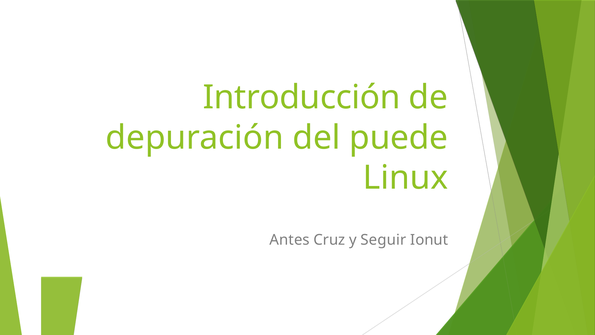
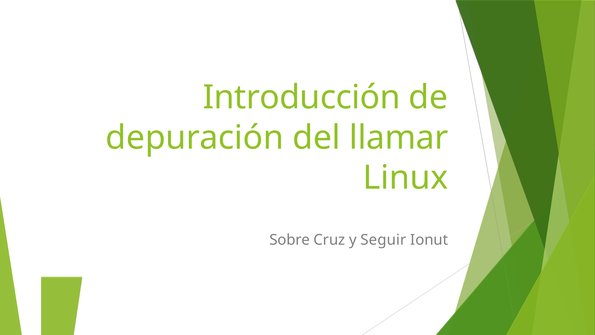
puede: puede -> llamar
Antes: Antes -> Sobre
